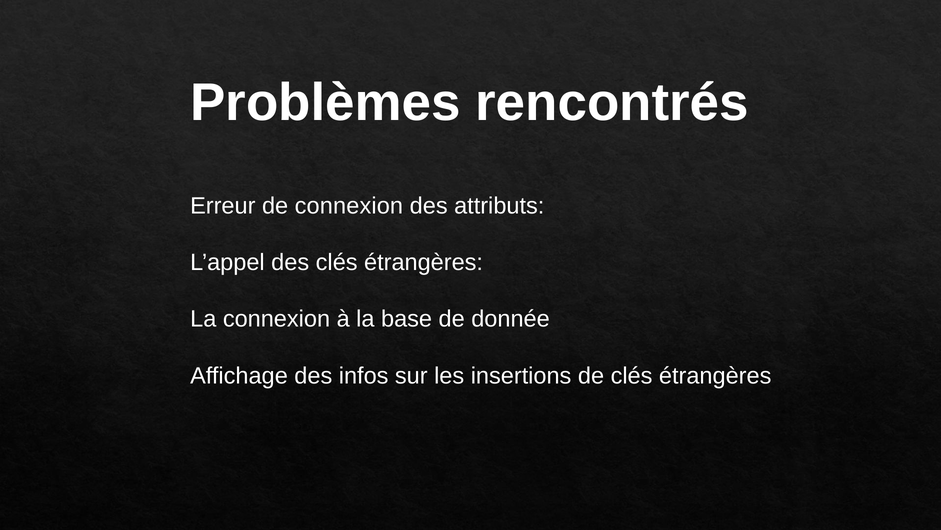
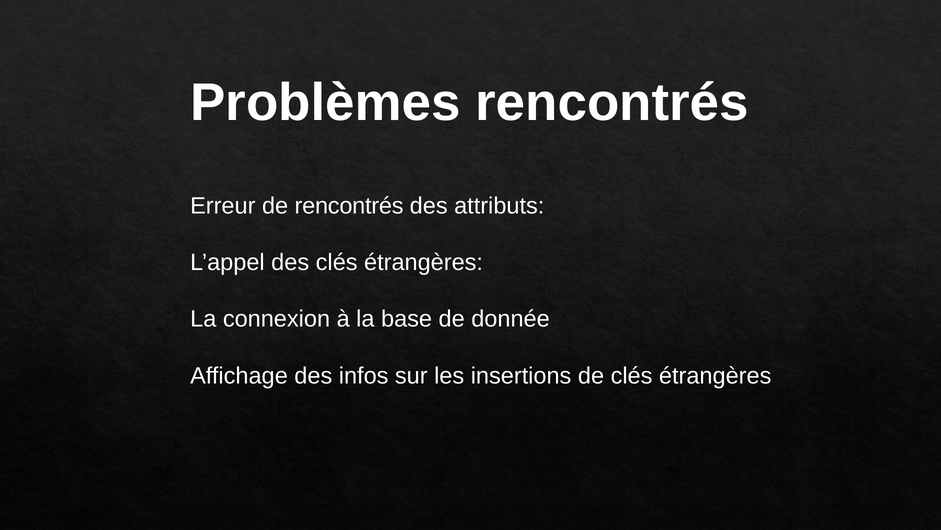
de connexion: connexion -> rencontrés
